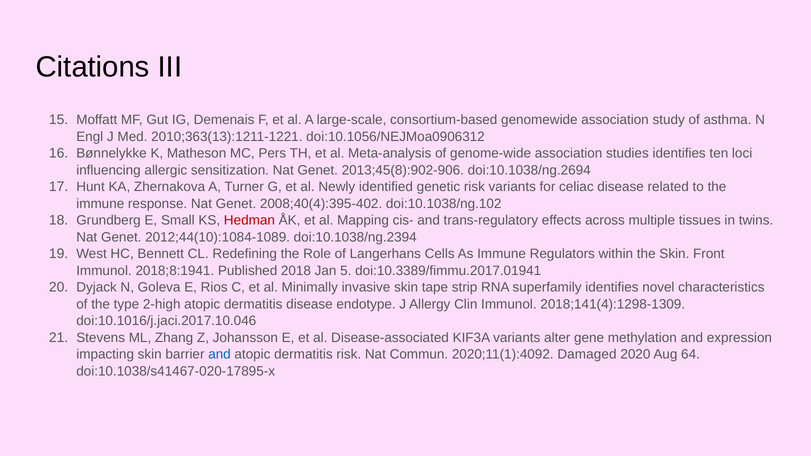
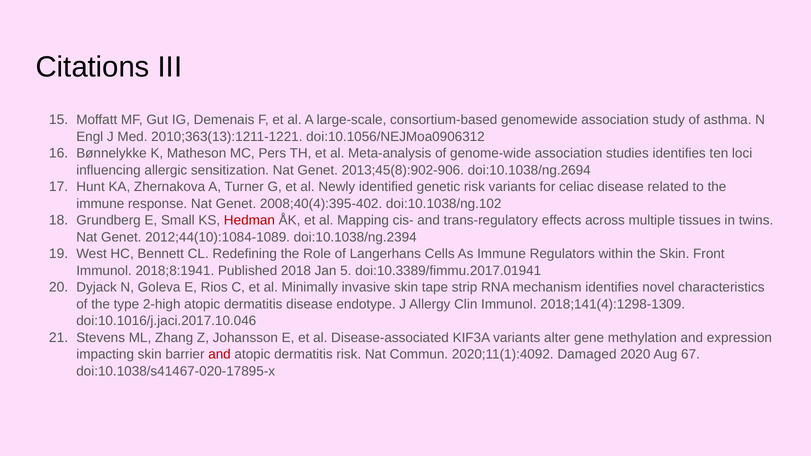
superfamily: superfamily -> mechanism
and at (220, 355) colour: blue -> red
64: 64 -> 67
